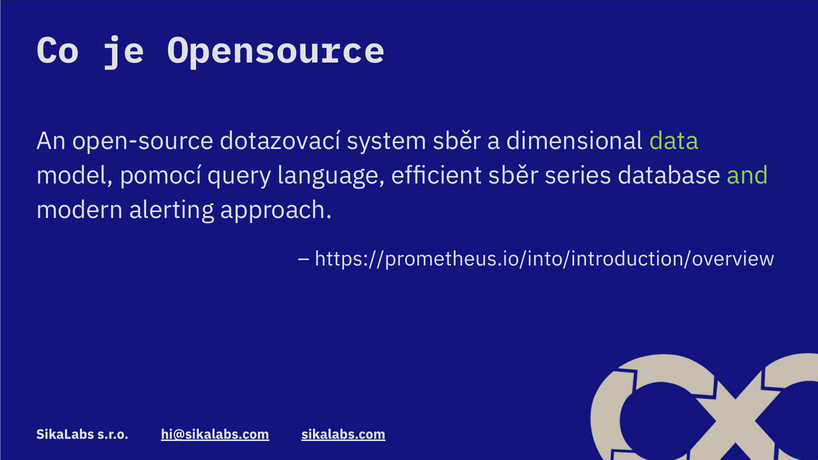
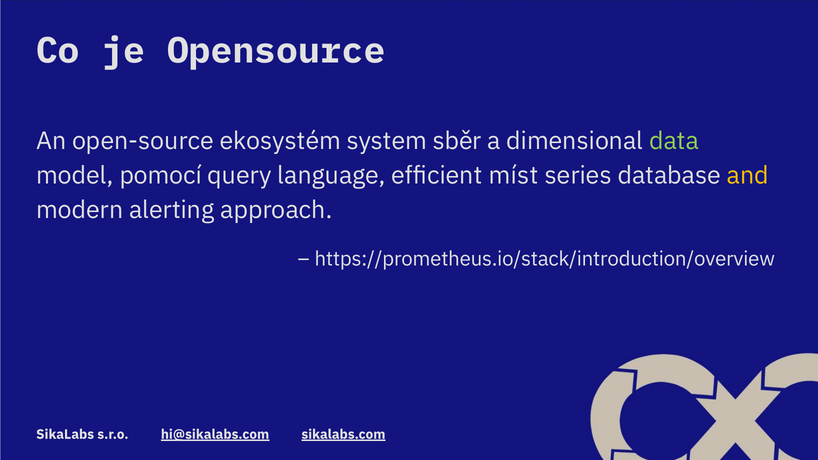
dotazovací: dotazovací -> ekosystém
efficient sběr: sběr -> míst
and colour: light green -> yellow
https://prometheus.io/into/introduction/overview: https://prometheus.io/into/introduction/overview -> https://prometheus.io/stack/introduction/overview
